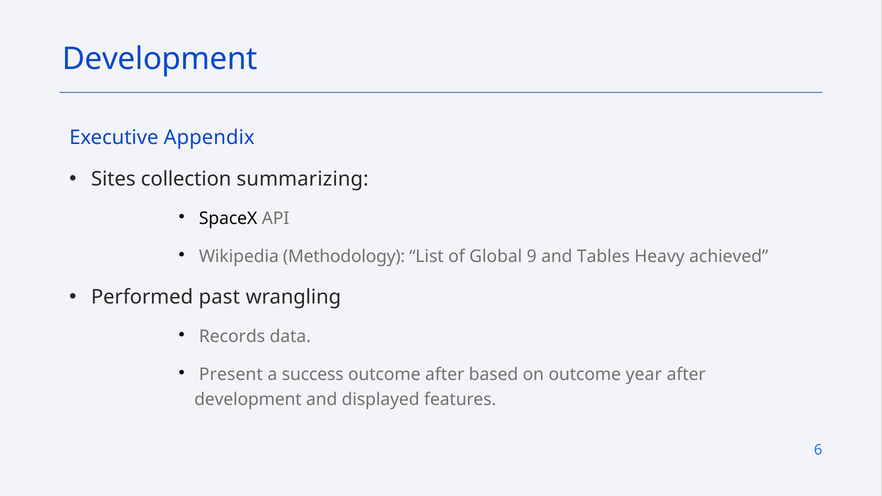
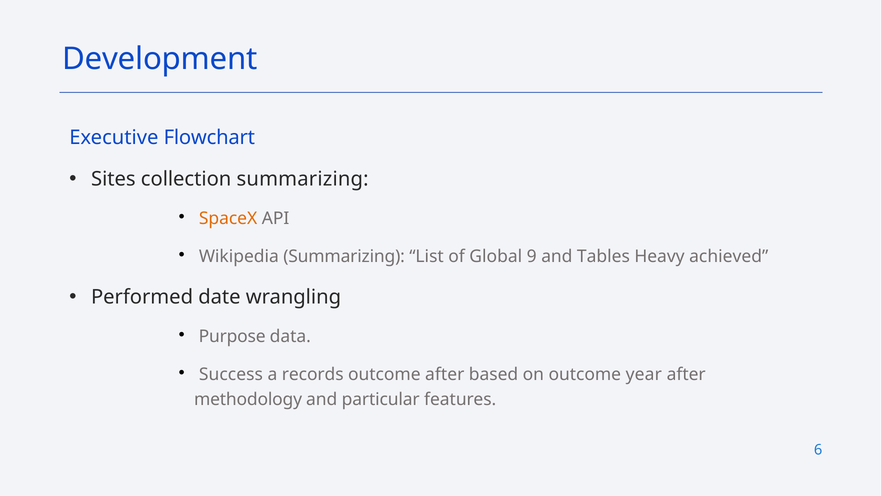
Appendix: Appendix -> Flowchart
SpaceX colour: black -> orange
Wikipedia Methodology: Methodology -> Summarizing
past: past -> date
Records: Records -> Purpose
Present: Present -> Success
success: success -> records
development at (248, 400): development -> methodology
displayed: displayed -> particular
